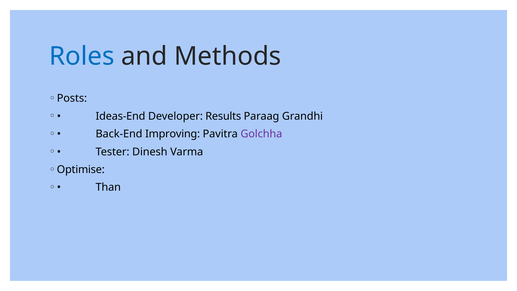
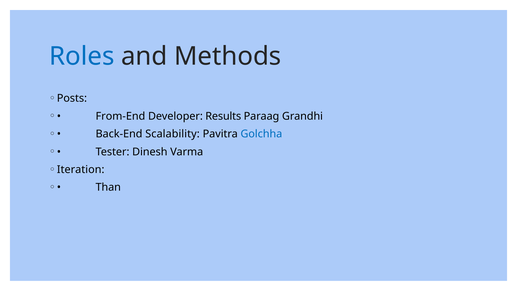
Ideas-End: Ideas-End -> From-End
Improving: Improving -> Scalability
Golchha colour: purple -> blue
Optimise: Optimise -> Iteration
